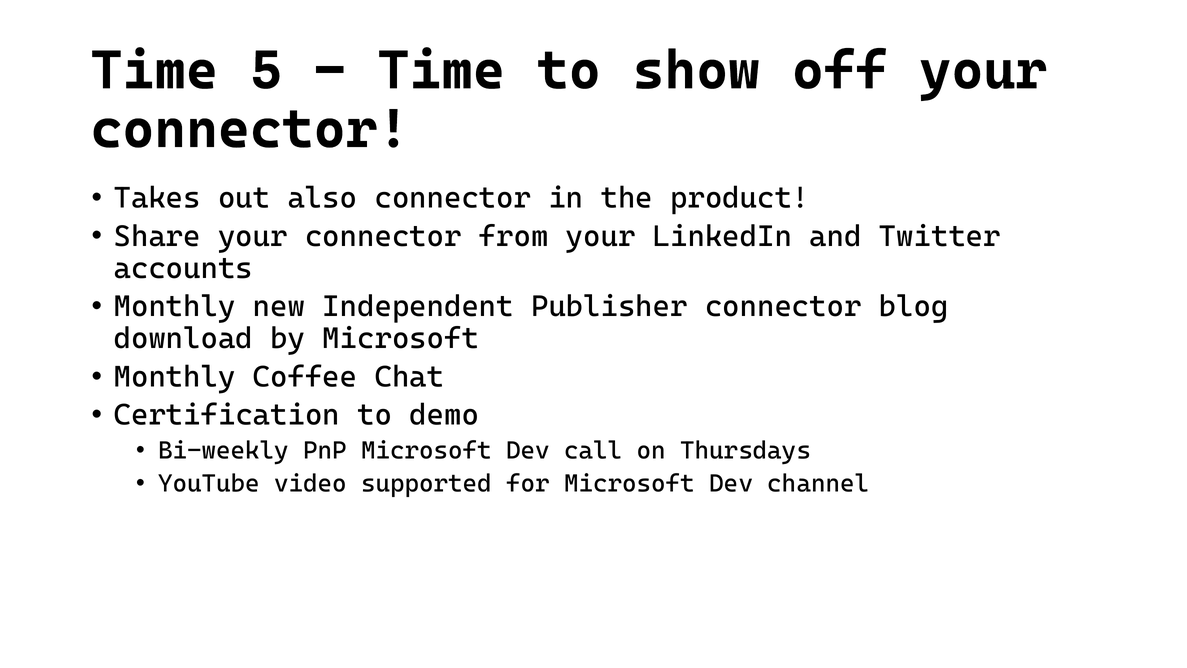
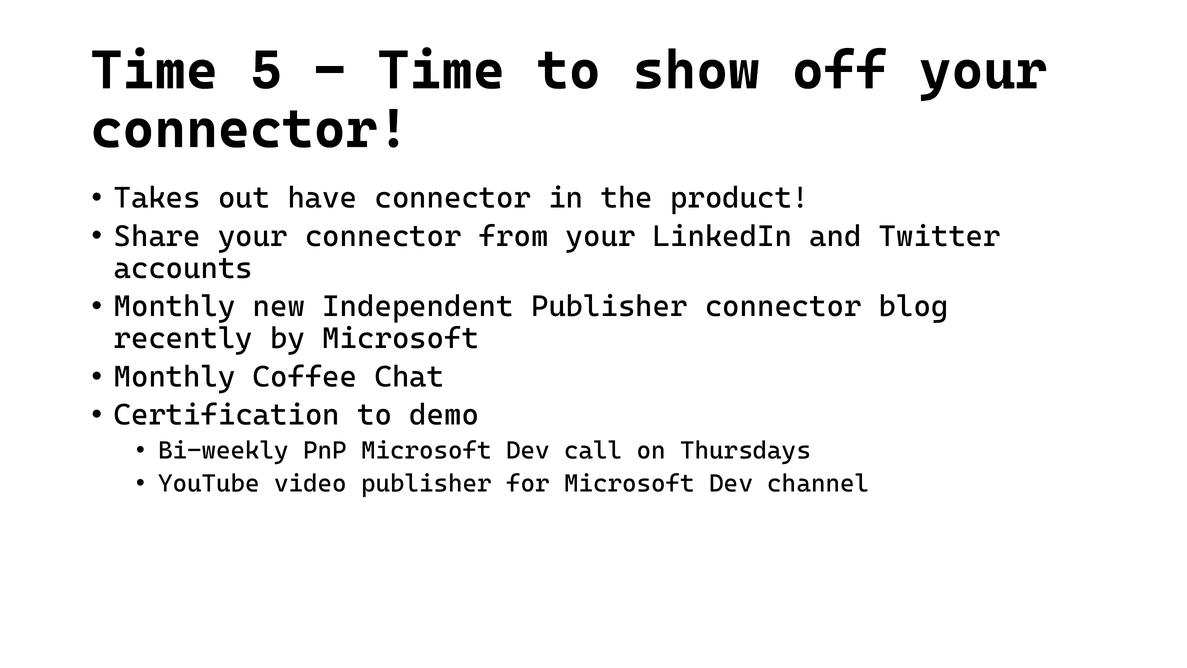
also: also -> have
download: download -> recently
video supported: supported -> publisher
